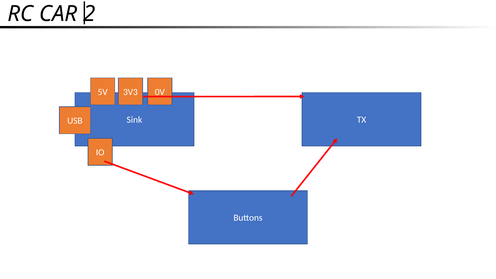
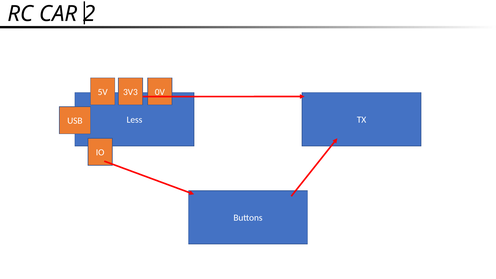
Sink: Sink -> Less
